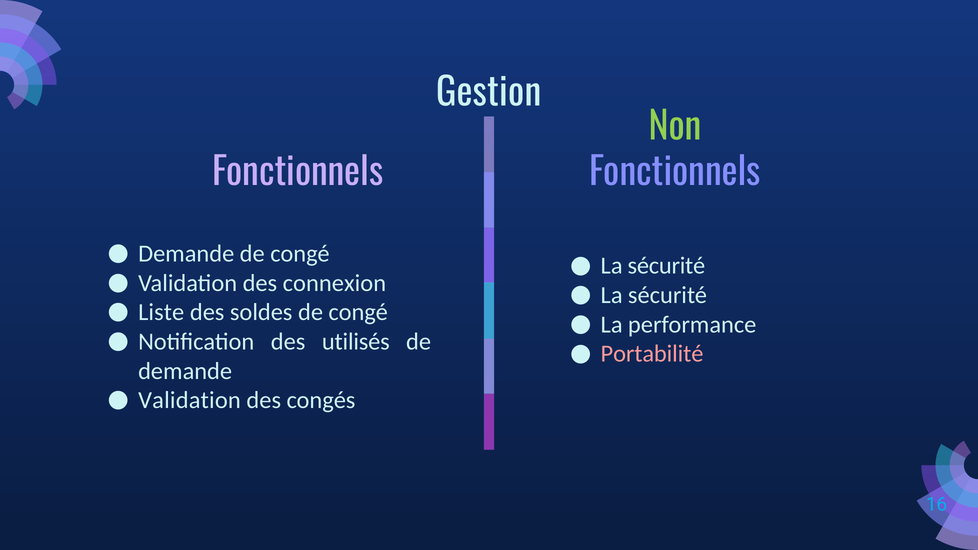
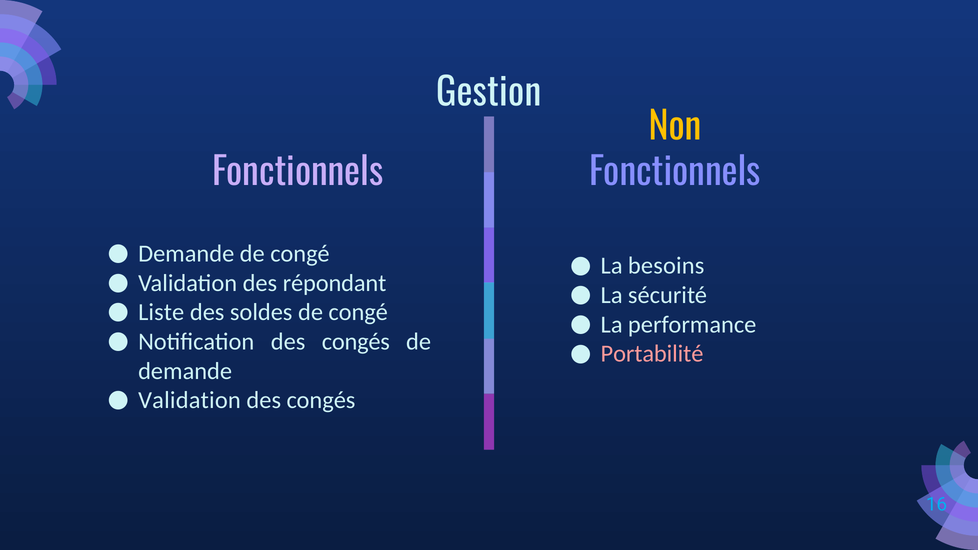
Non colour: light green -> yellow
sécurité at (666, 266): sécurité -> besoins
connexion: connexion -> répondant
Notification des utilisés: utilisés -> congés
